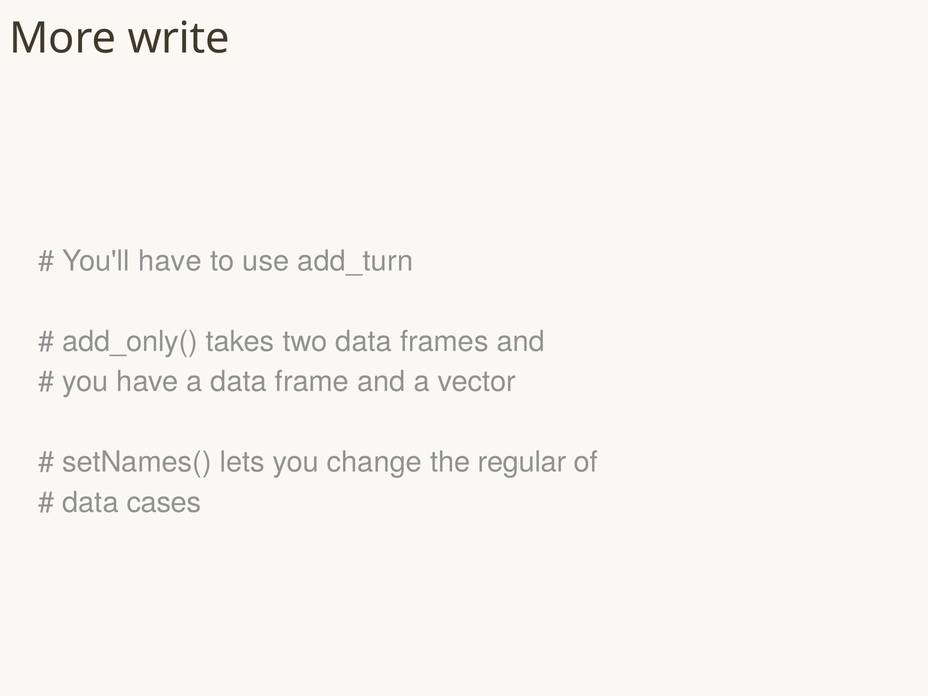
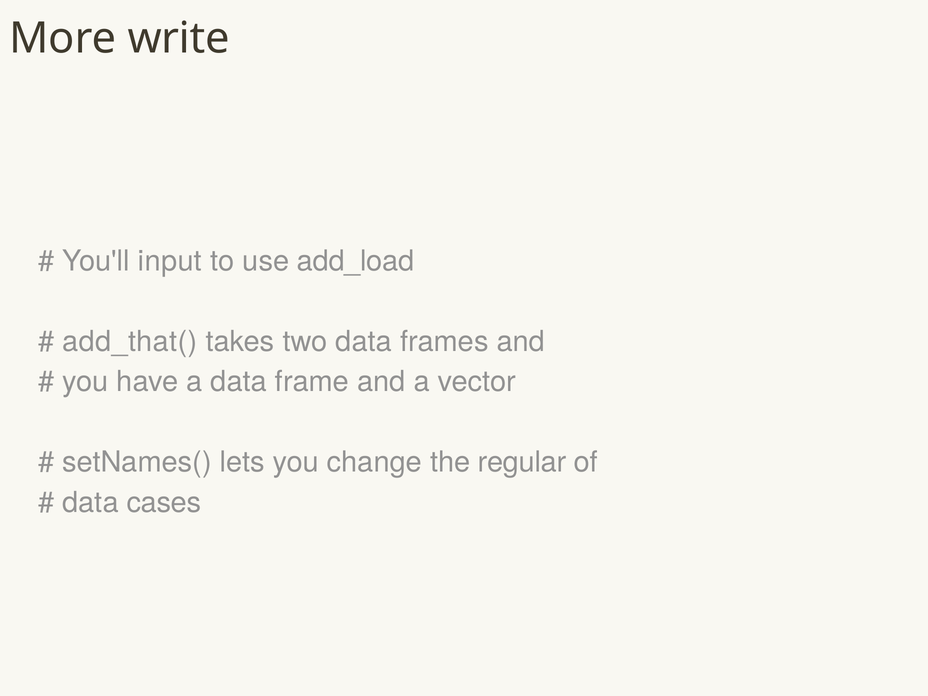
You'll have: have -> input
add_turn: add_turn -> add_load
add_only(: add_only( -> add_that(
